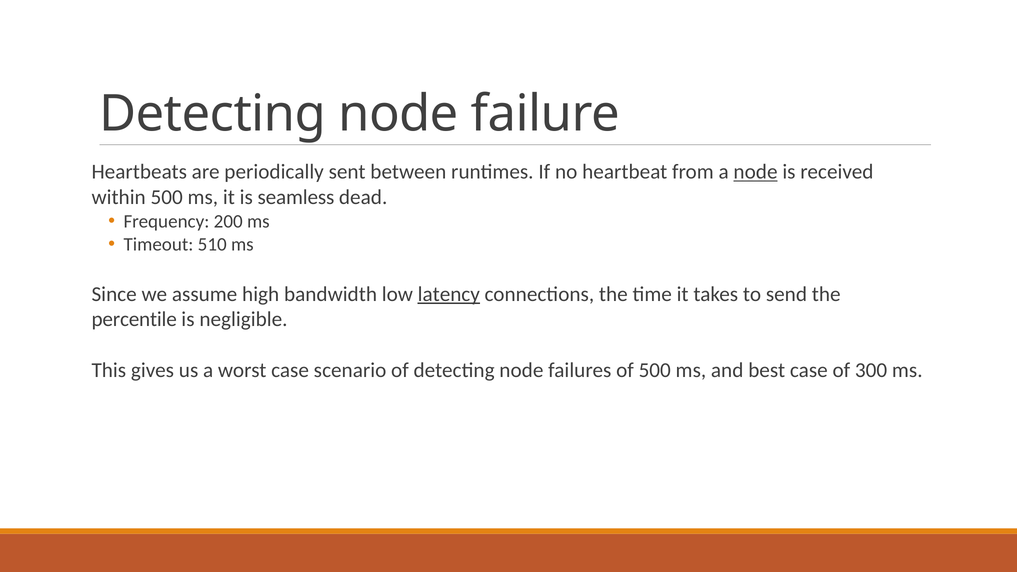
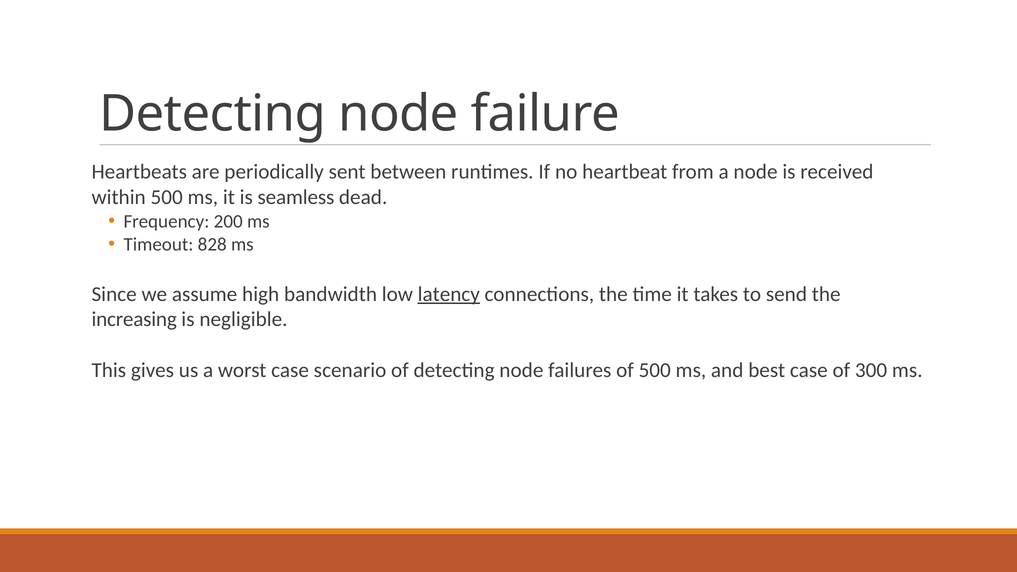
node at (756, 172) underline: present -> none
510: 510 -> 828
percentile: percentile -> increasing
